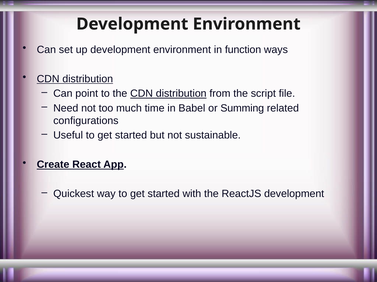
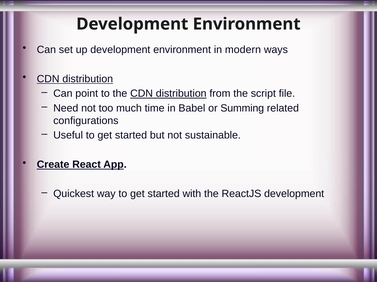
function: function -> modern
